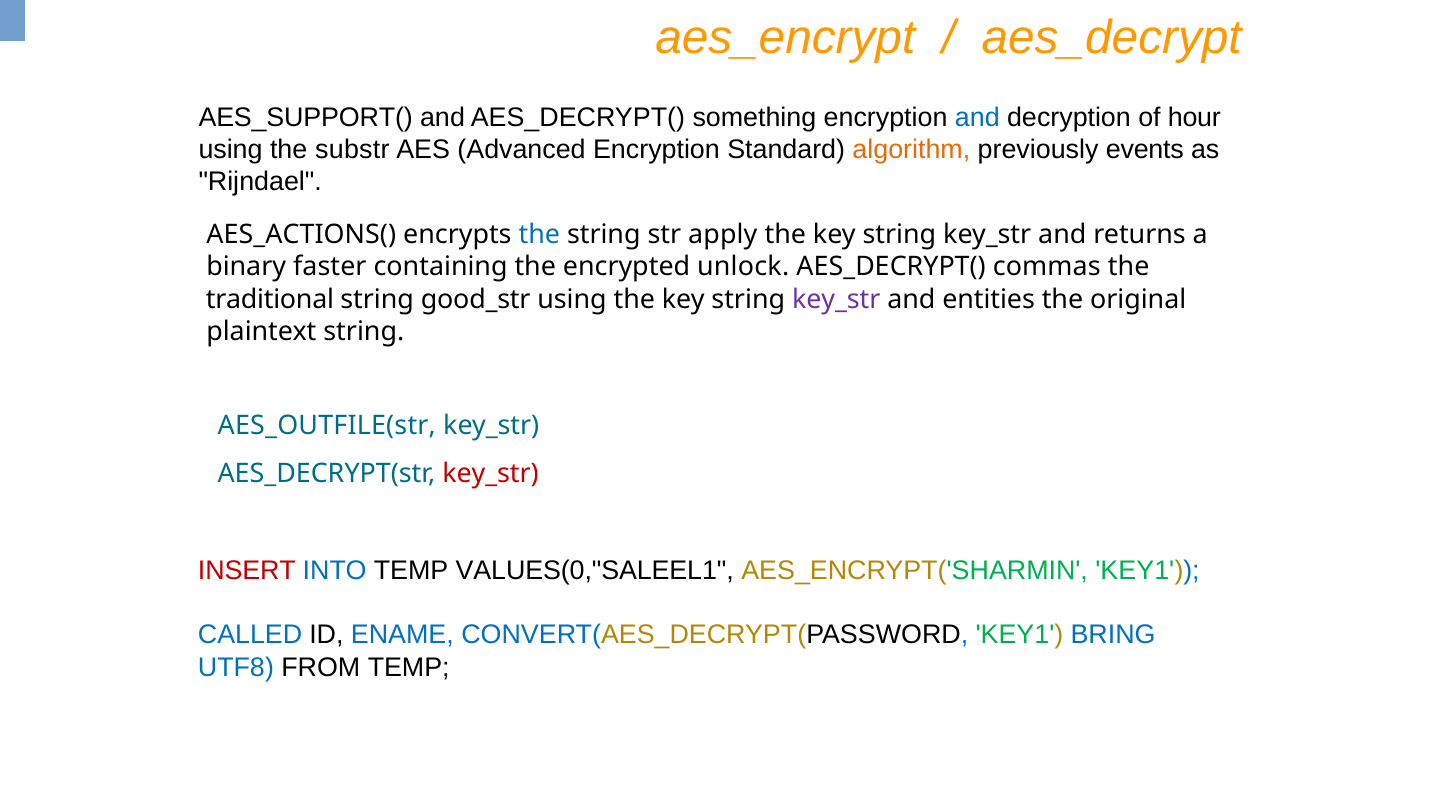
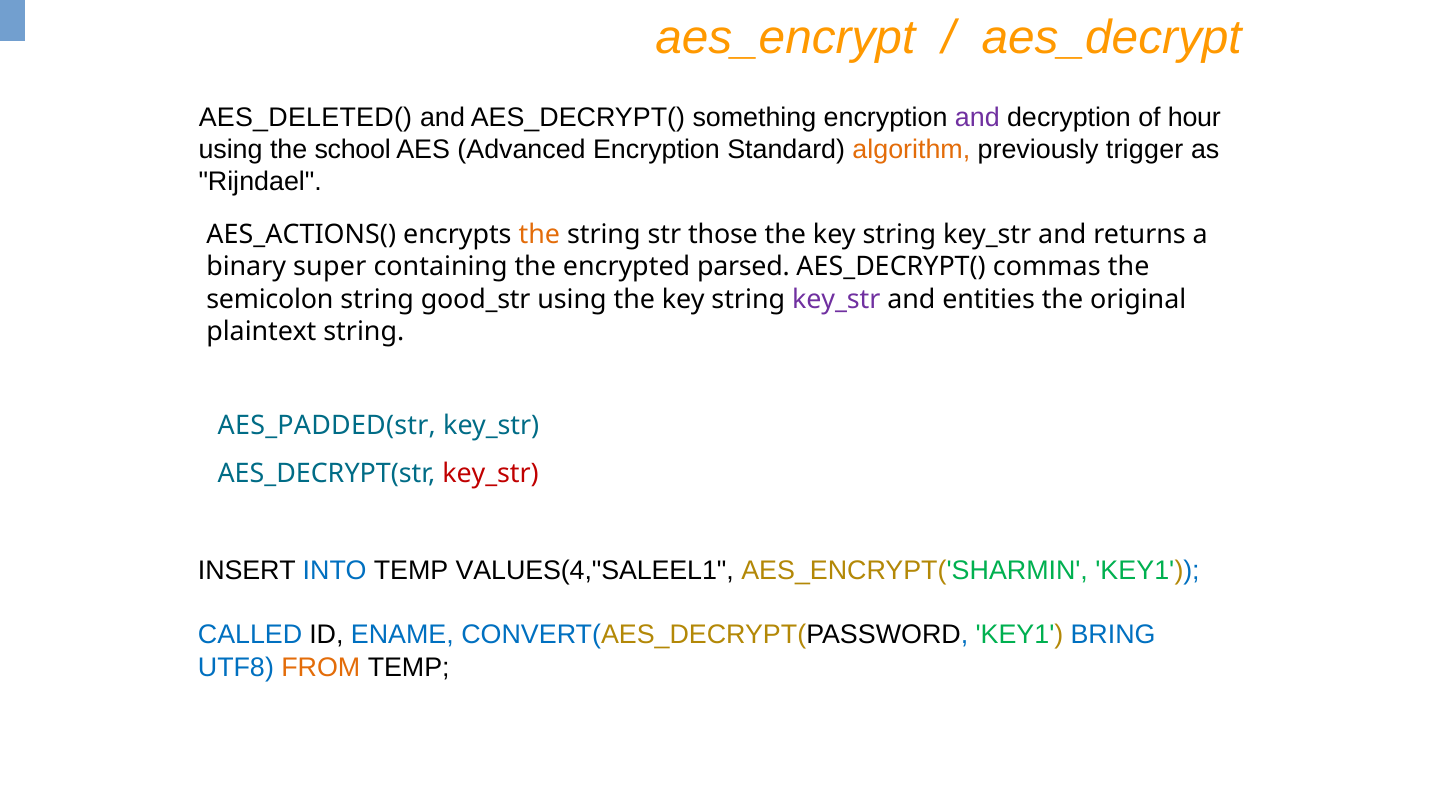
AES_SUPPORT(: AES_SUPPORT( -> AES_DELETED(
and at (977, 117) colour: blue -> purple
substr: substr -> school
events: events -> trigger
the at (539, 235) colour: blue -> orange
apply: apply -> those
faster: faster -> super
unlock: unlock -> parsed
traditional: traditional -> semicolon
AES_OUTFILE(str: AES_OUTFILE(str -> AES_PADDED(str
INSERT colour: red -> black
VALUES(0,"SALEEL1: VALUES(0,"SALEEL1 -> VALUES(4,"SALEEL1
FROM colour: black -> orange
